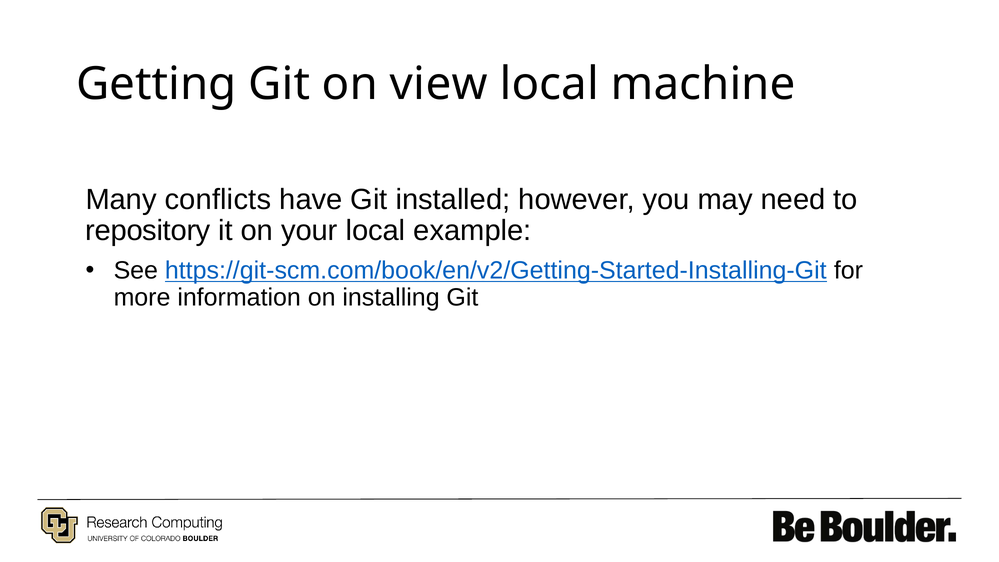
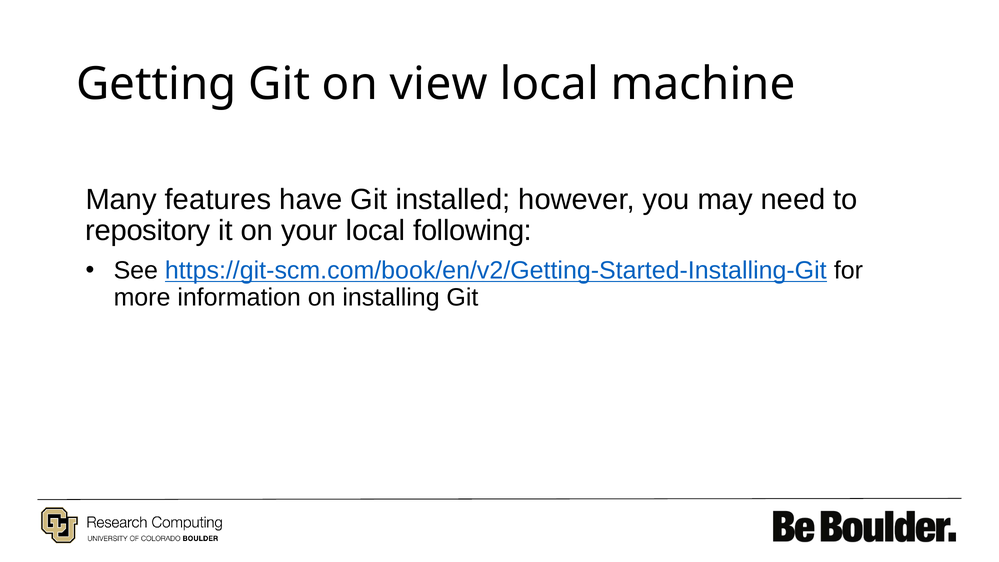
conflicts: conflicts -> features
example: example -> following
